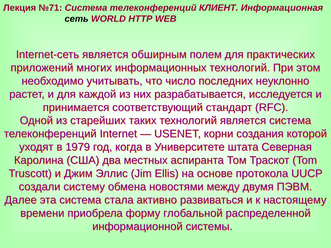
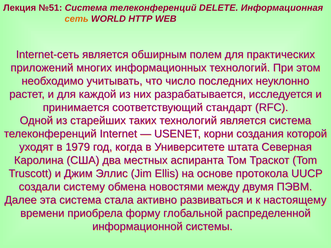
№71: №71 -> №51
КЛИЕНТ: КЛИЕНТ -> DELETE
сеть colour: black -> orange
